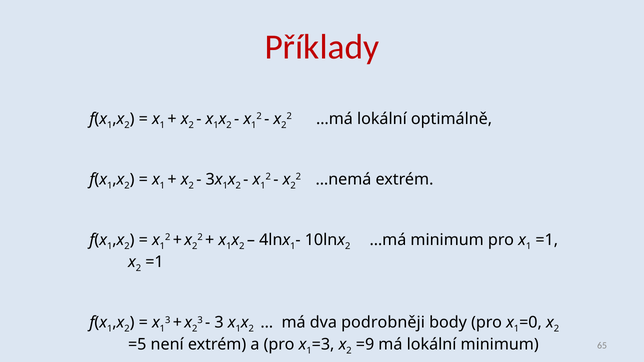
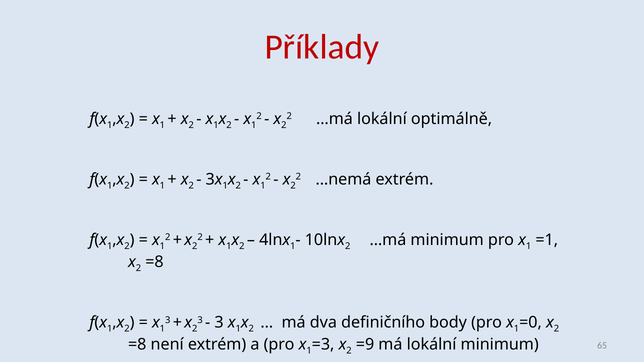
=1 at (154, 262): =1 -> =8
podrobněji: podrobněji -> definičního
=5 at (137, 345): =5 -> =8
